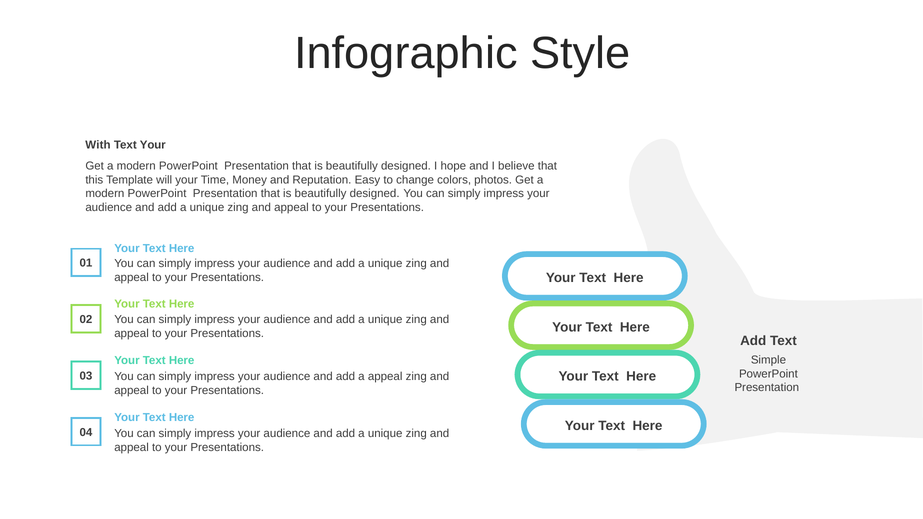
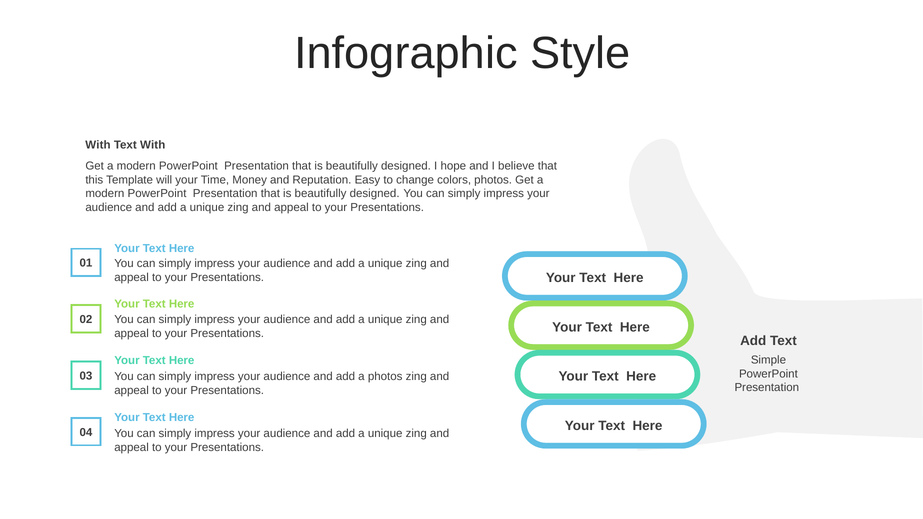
Text Your: Your -> With
a appeal: appeal -> photos
